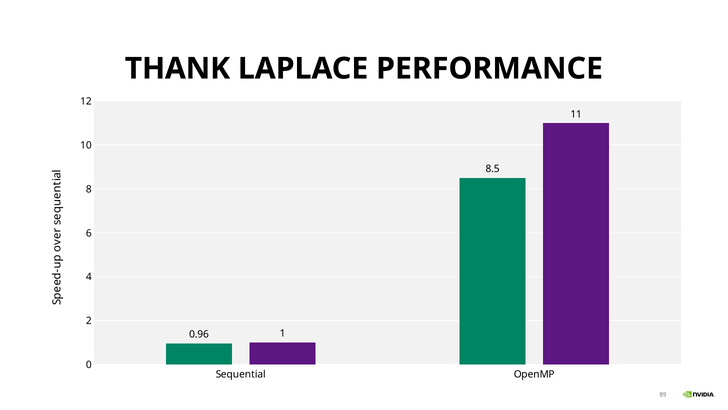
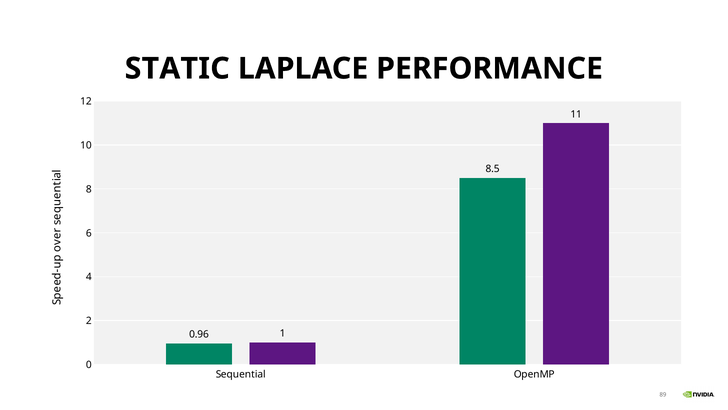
THANK: THANK -> STATIC
